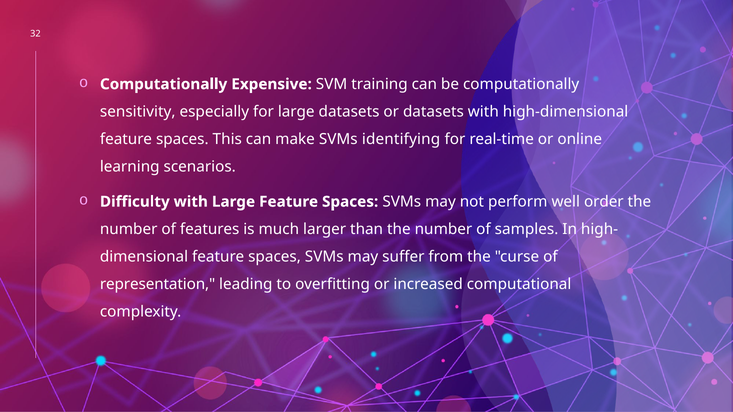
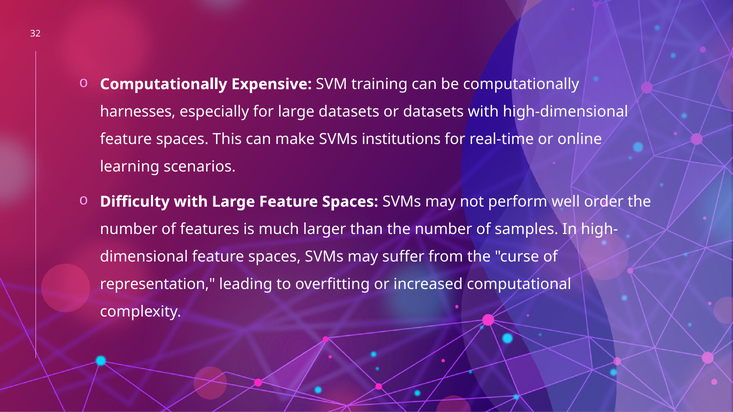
sensitivity: sensitivity -> harnesses
identifying: identifying -> institutions
